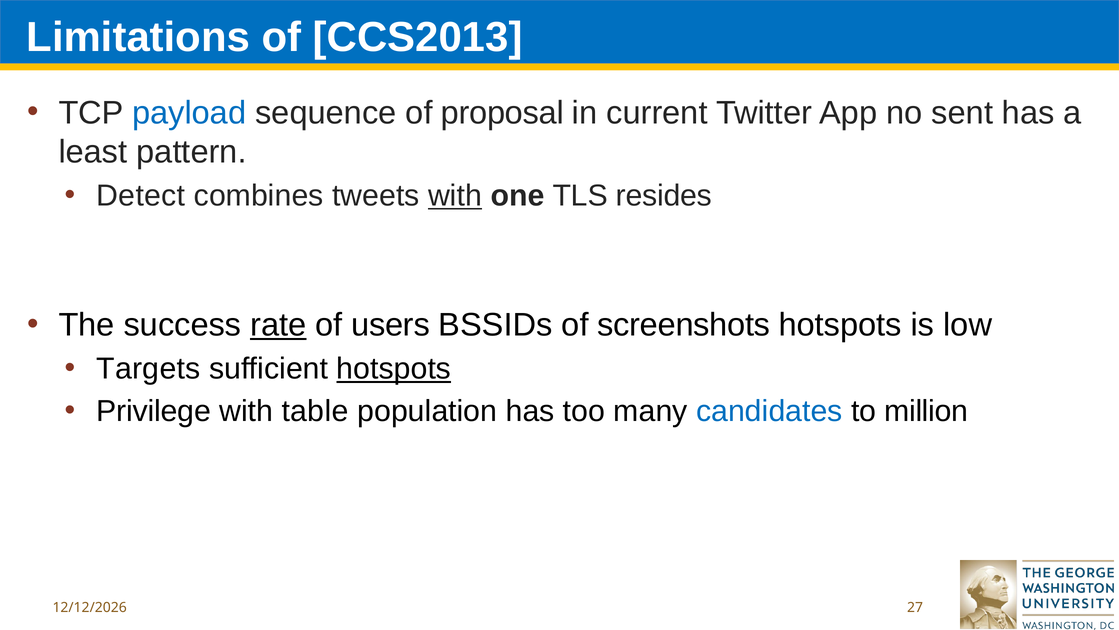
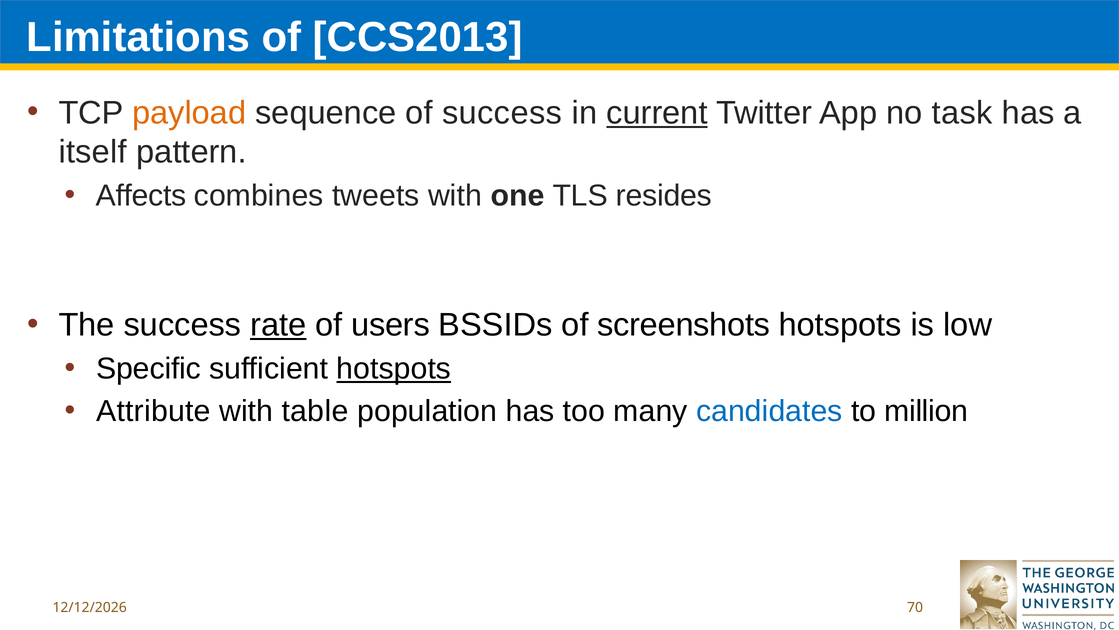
payload colour: blue -> orange
of proposal: proposal -> success
current underline: none -> present
sent: sent -> task
least: least -> itself
Detect: Detect -> Affects
with at (455, 196) underline: present -> none
Targets: Targets -> Specific
Privilege: Privilege -> Attribute
27: 27 -> 70
